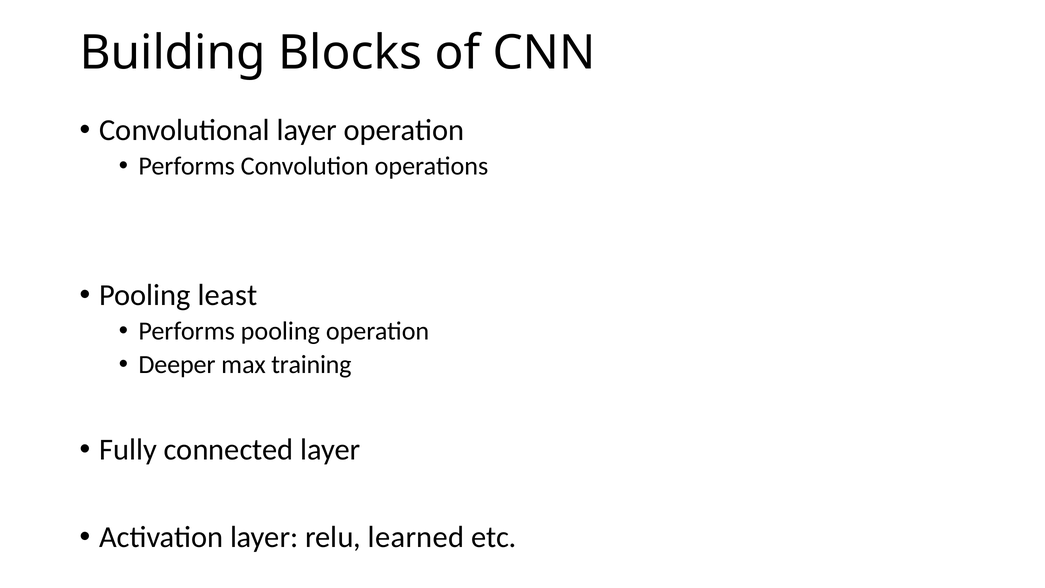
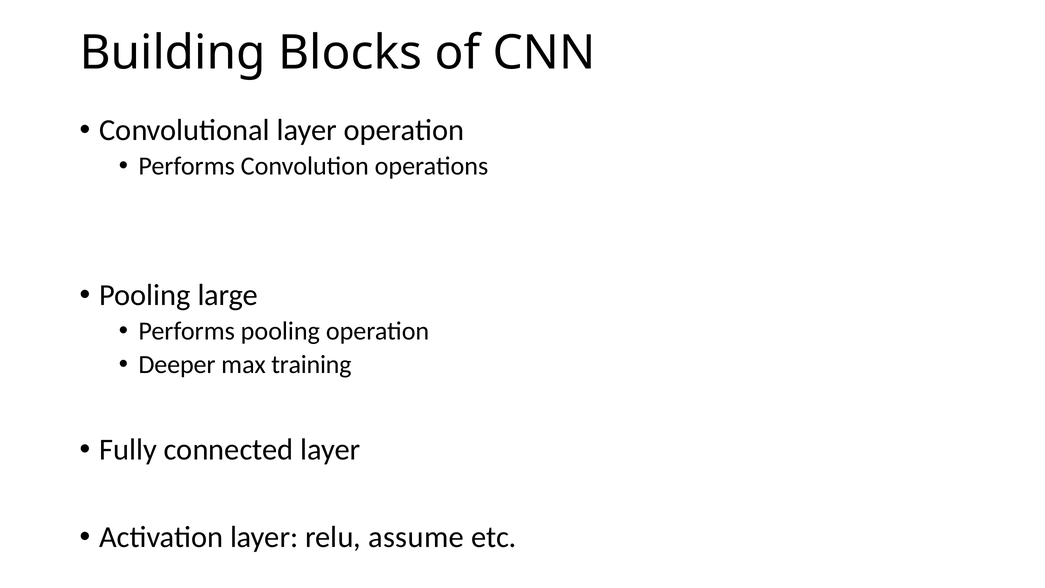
least: least -> large
learned: learned -> assume
